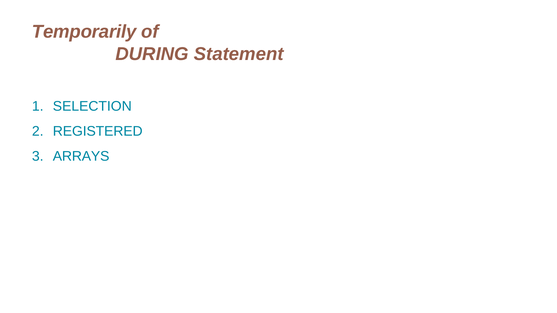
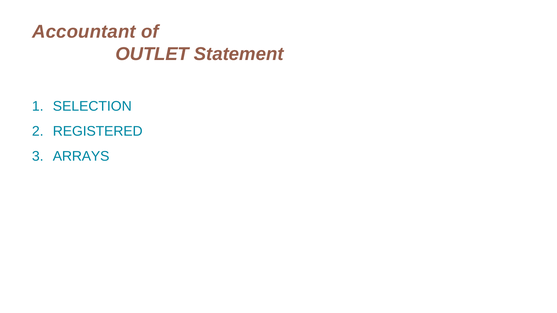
Temporarily: Temporarily -> Accountant
DURING: DURING -> OUTLET
